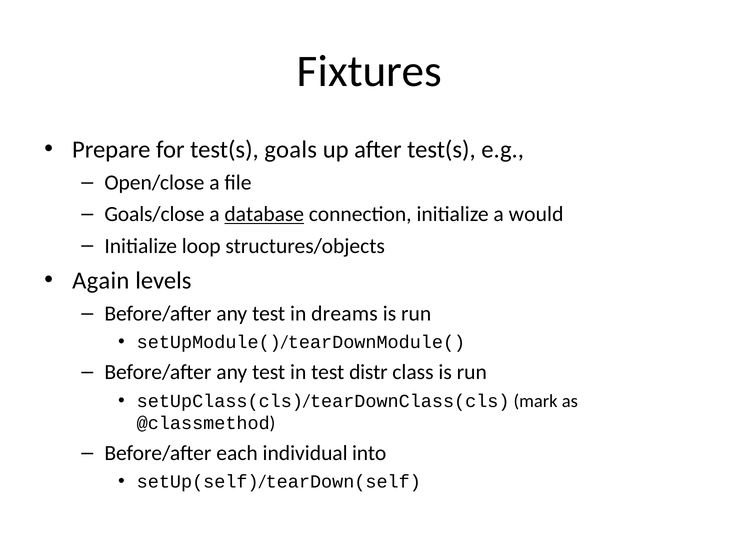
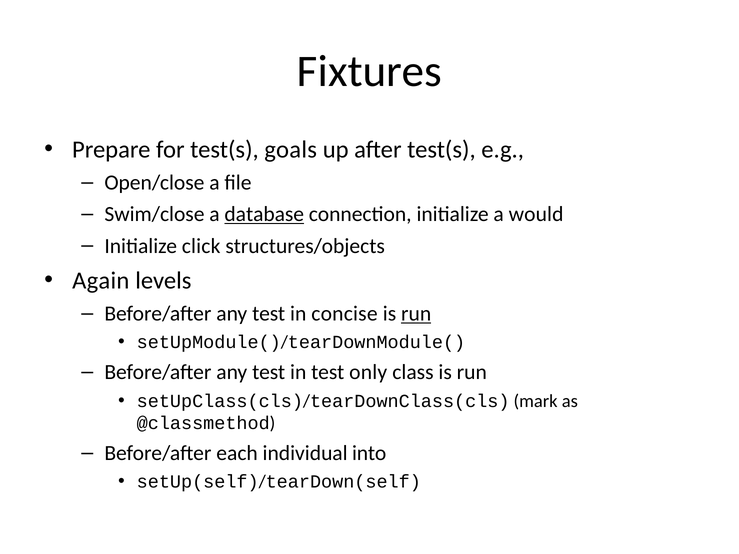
Goals/close: Goals/close -> Swim/close
loop: loop -> click
dreams: dreams -> concise
run at (416, 314) underline: none -> present
distr: distr -> only
